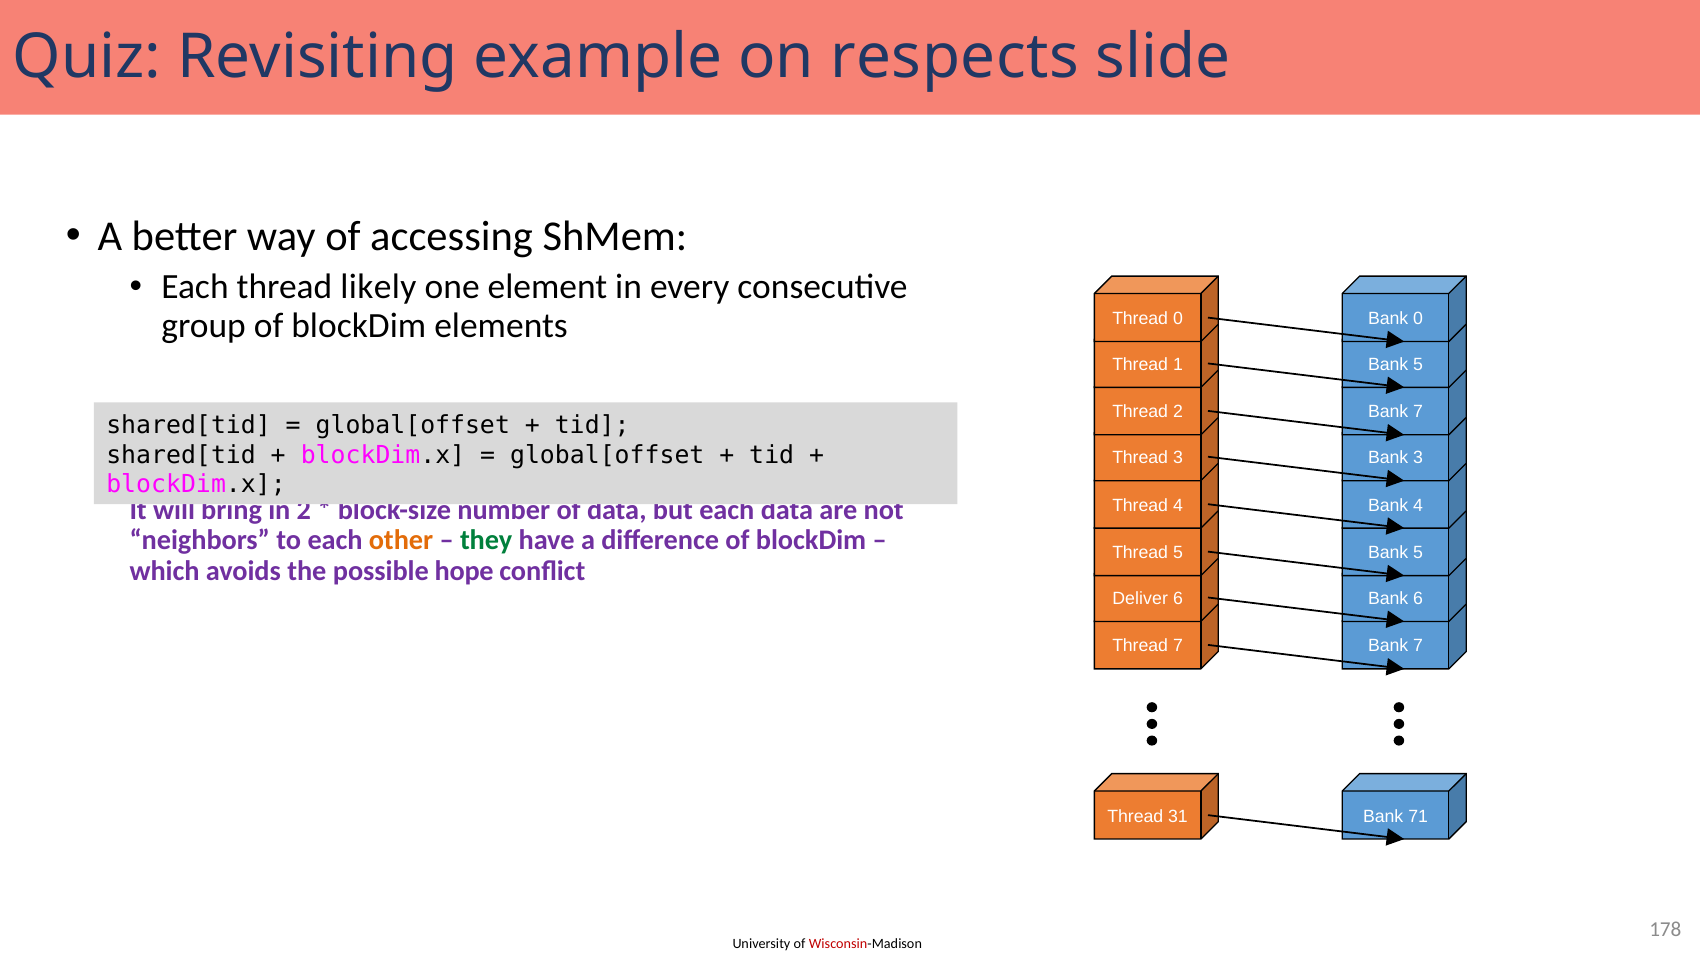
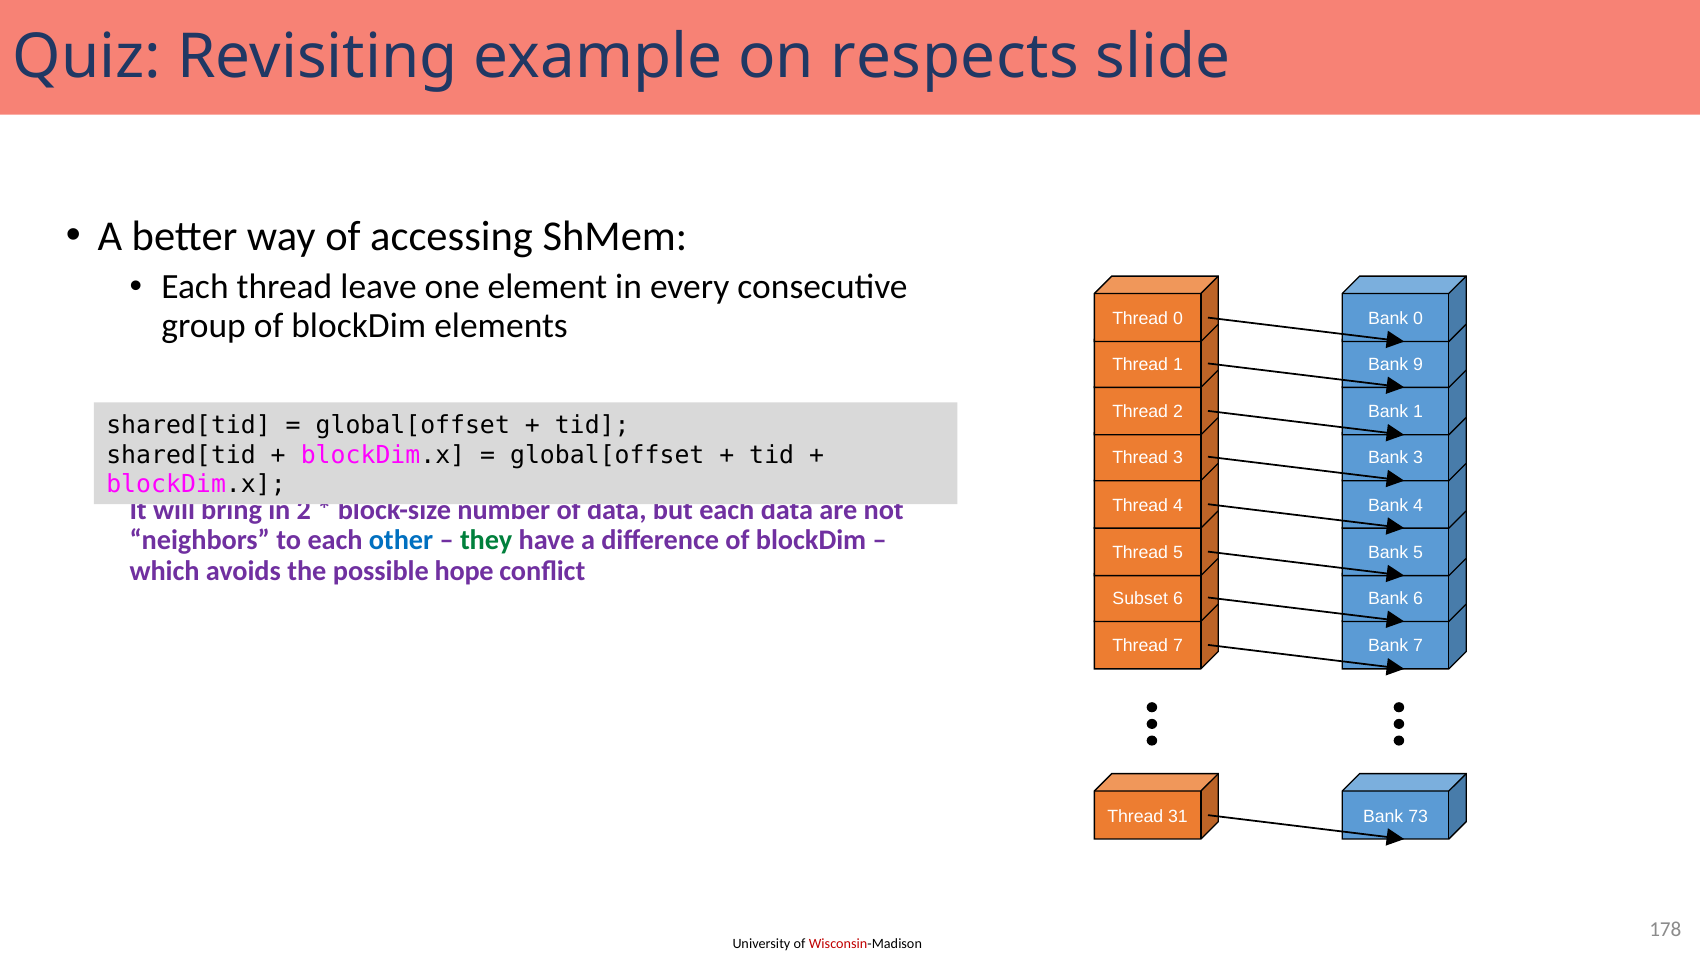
likely: likely -> leave
5 at (1418, 365): 5 -> 9
7 at (1418, 412): 7 -> 1
other colour: orange -> blue
Deliver: Deliver -> Subset
71: 71 -> 73
